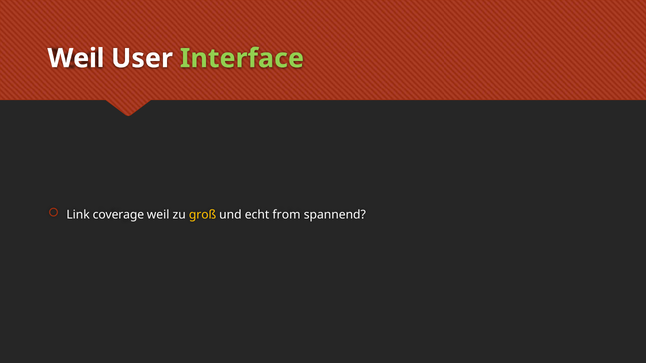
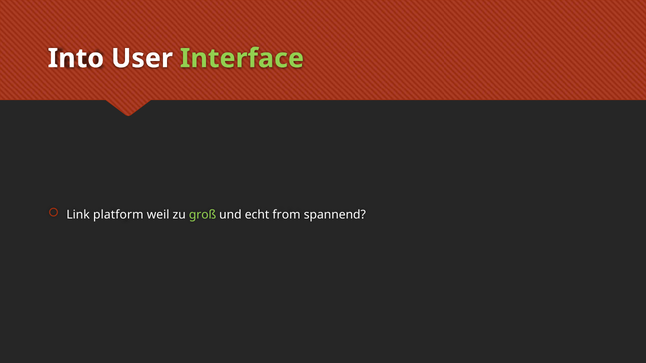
Weil at (76, 58): Weil -> Into
coverage: coverage -> platform
groß colour: yellow -> light green
